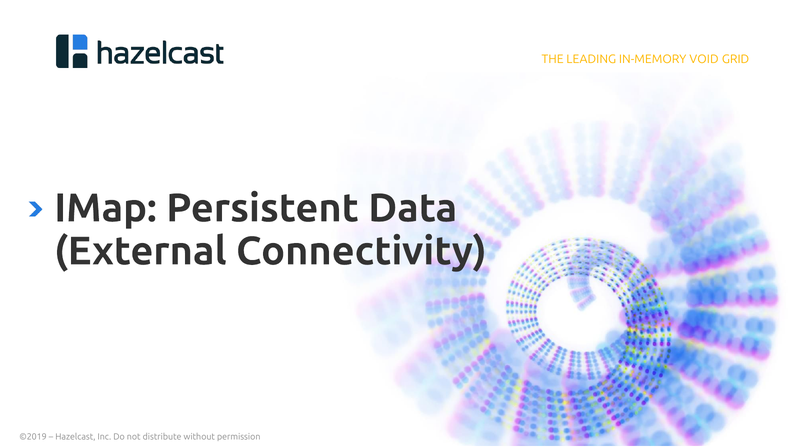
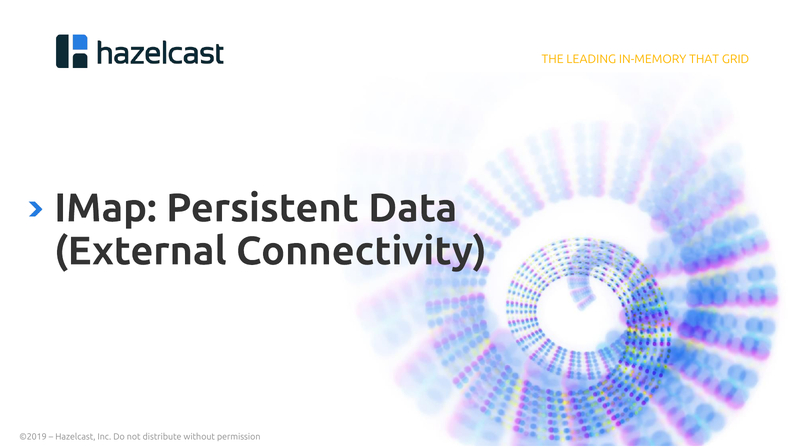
VOID: VOID -> THAT
